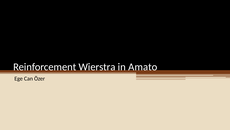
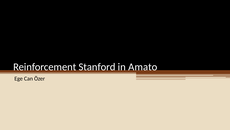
Wierstra: Wierstra -> Stanford
